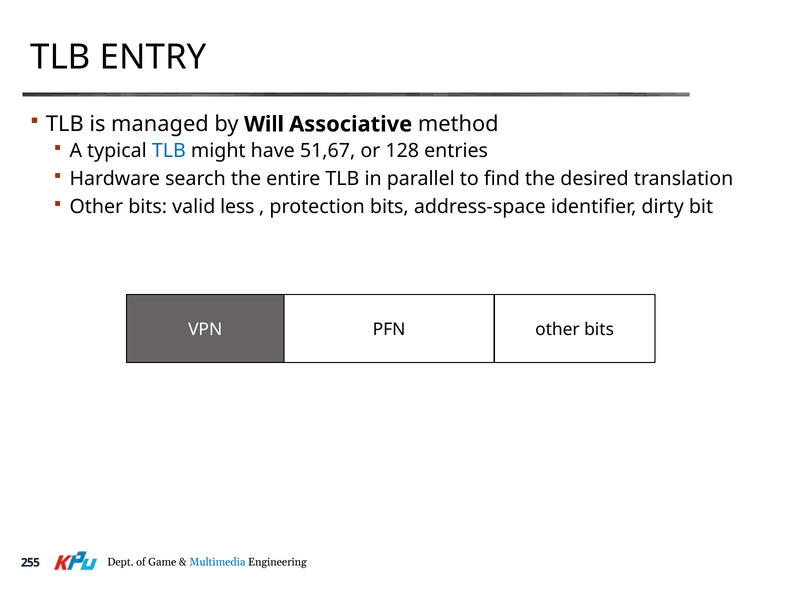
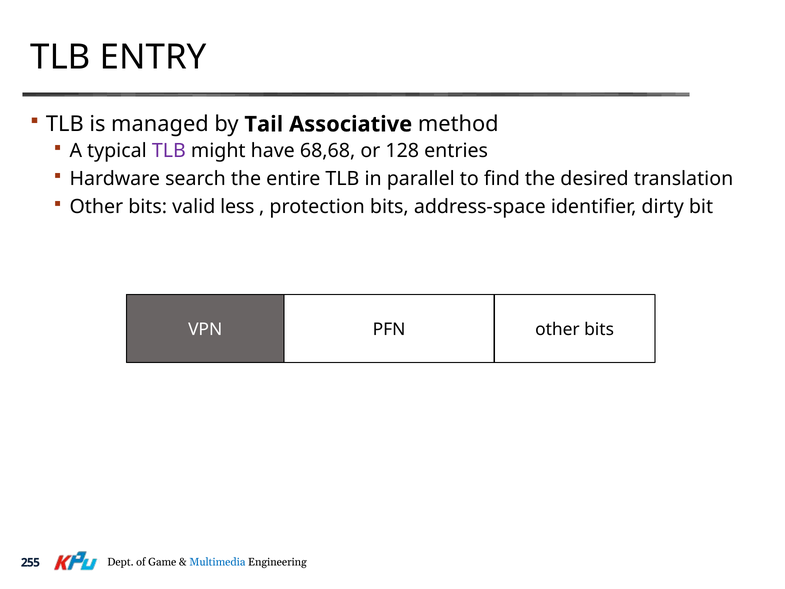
Will: Will -> Tail
TLB at (169, 151) colour: blue -> purple
51,67: 51,67 -> 68,68
